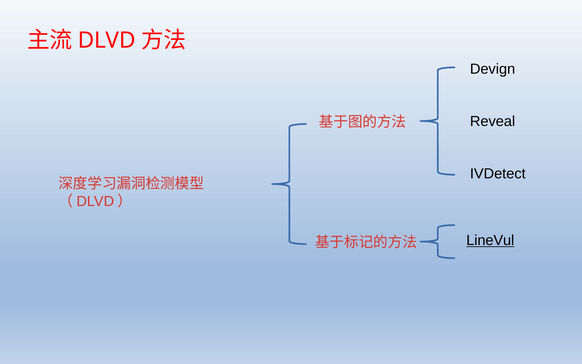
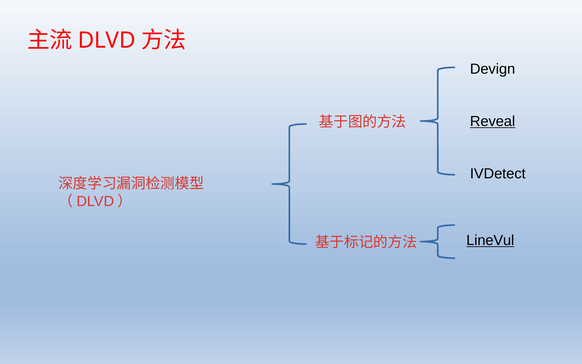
Reveal underline: none -> present
